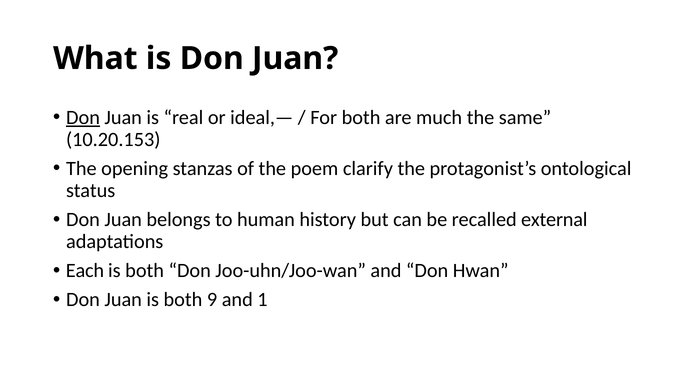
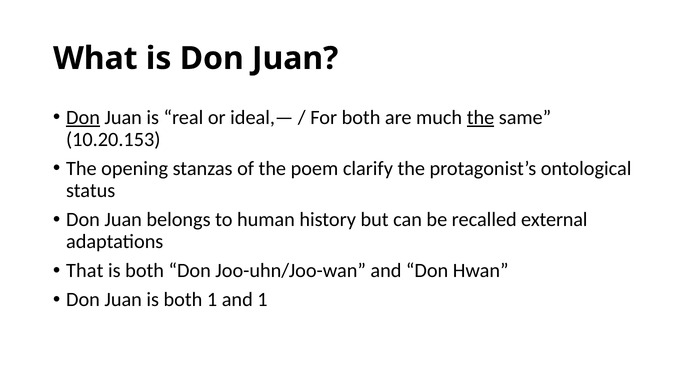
the at (481, 118) underline: none -> present
Each: Each -> That
both 9: 9 -> 1
